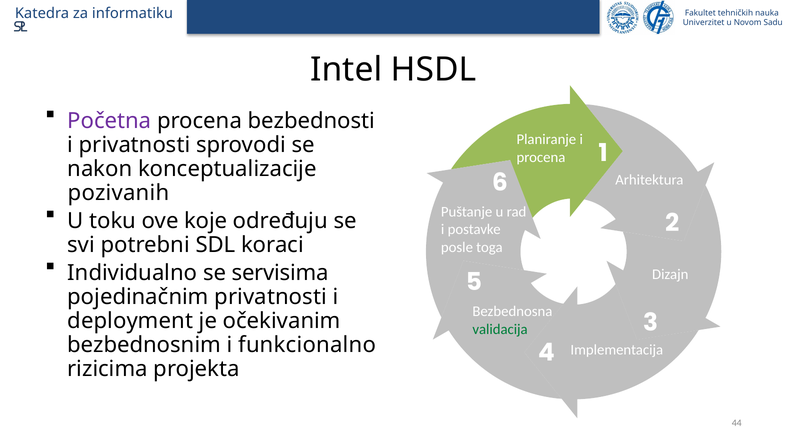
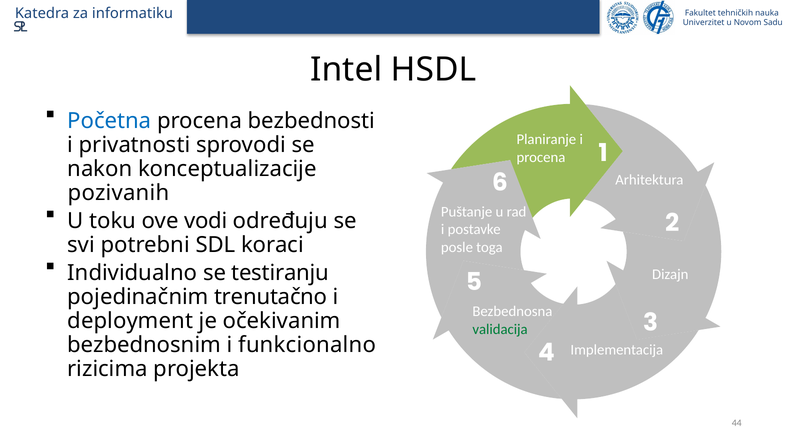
Početna colour: purple -> blue
koje: koje -> vodi
servisima: servisima -> testiranju
pojedinačnim privatnosti: privatnosti -> trenutačno
